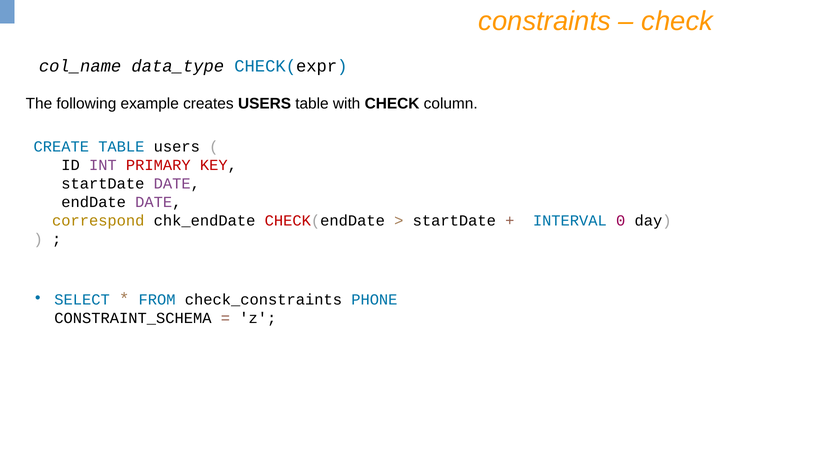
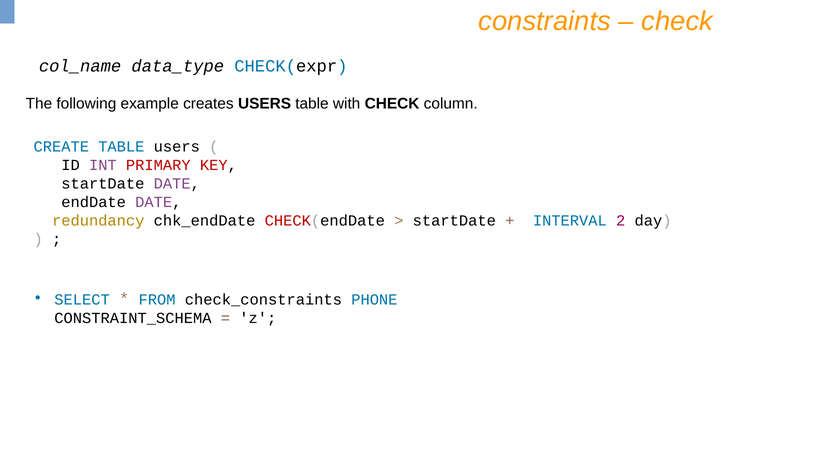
correspond: correspond -> redundancy
0: 0 -> 2
